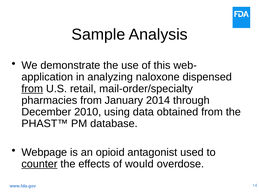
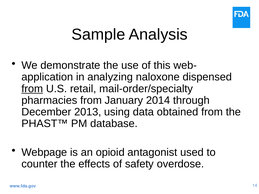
2010: 2010 -> 2013
counter underline: present -> none
would: would -> safety
